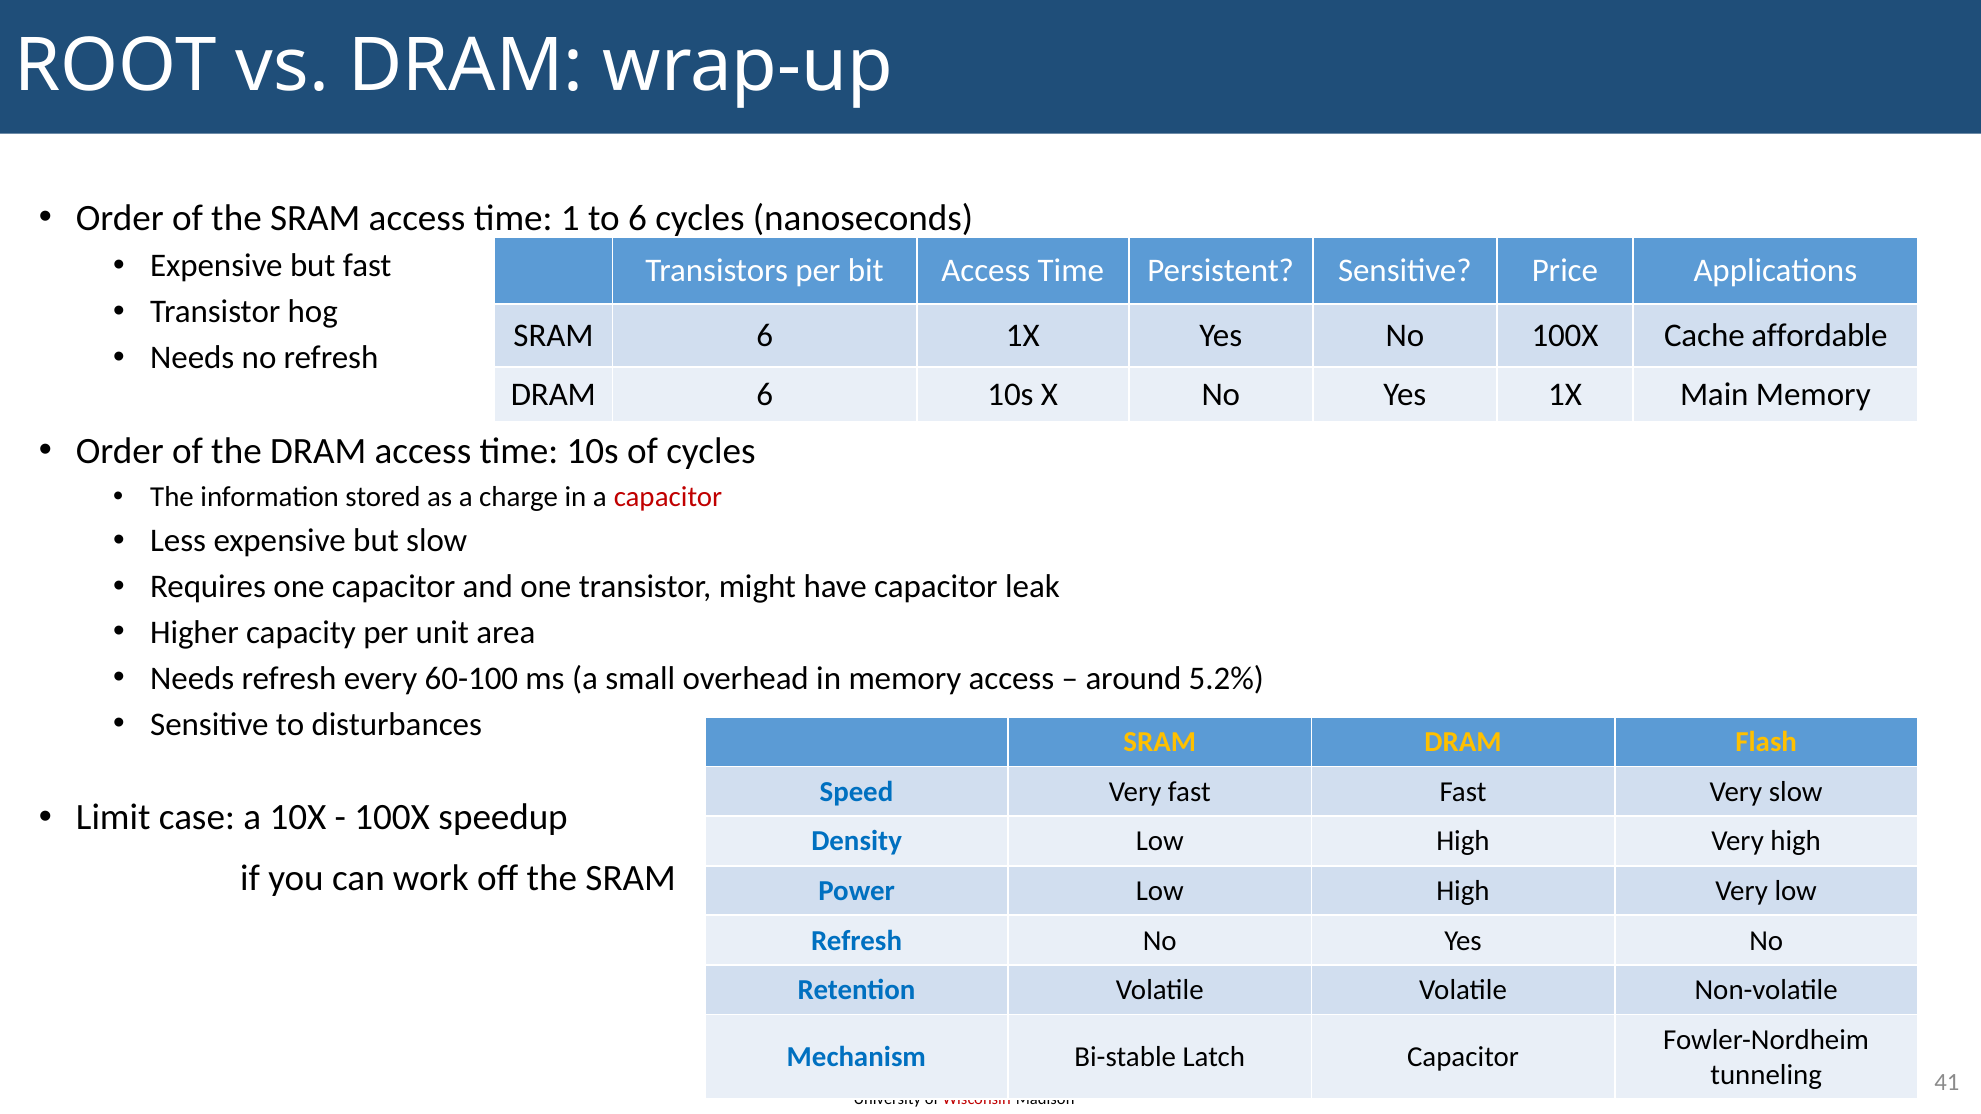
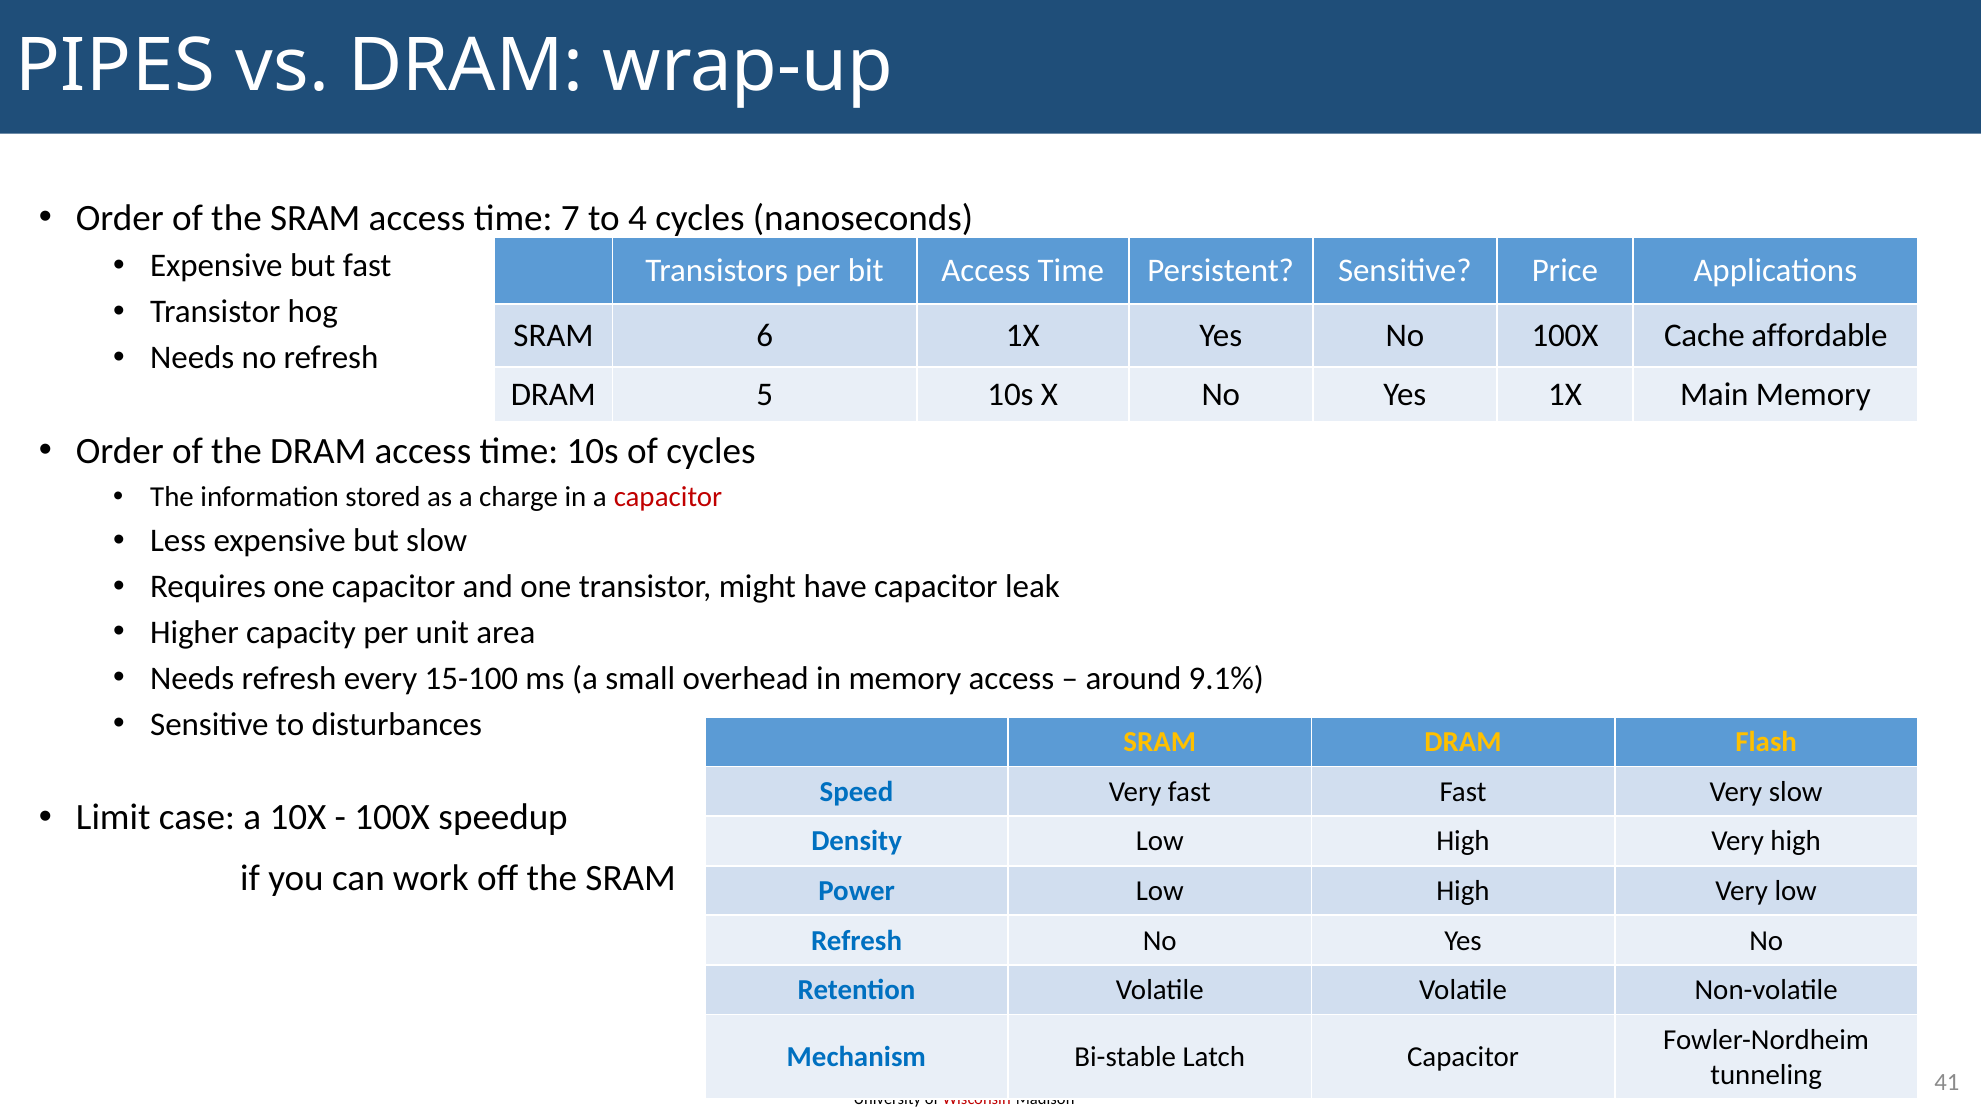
ROOT: ROOT -> PIPES
1: 1 -> 7
to 6: 6 -> 4
DRAM 6: 6 -> 5
60-100: 60-100 -> 15-100
5.2%: 5.2% -> 9.1%
